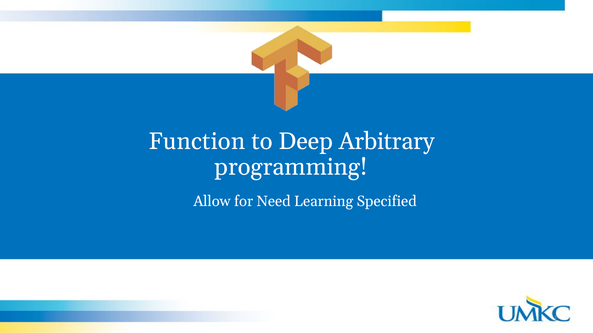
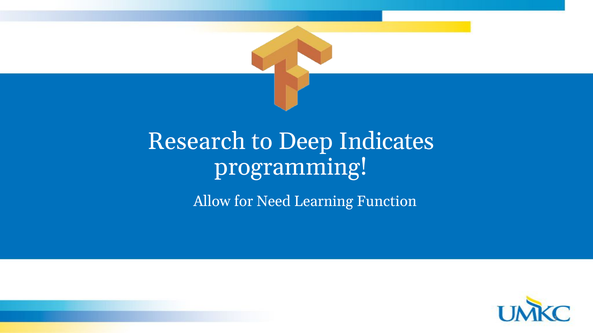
Function: Function -> Research
Arbitrary: Arbitrary -> Indicates
Specified: Specified -> Function
